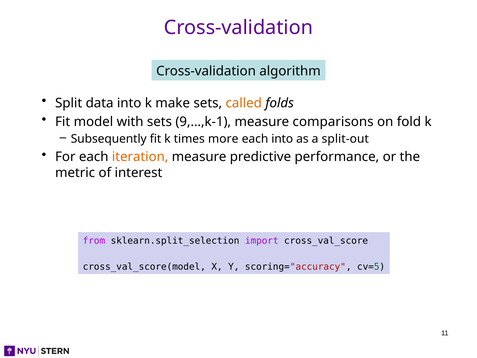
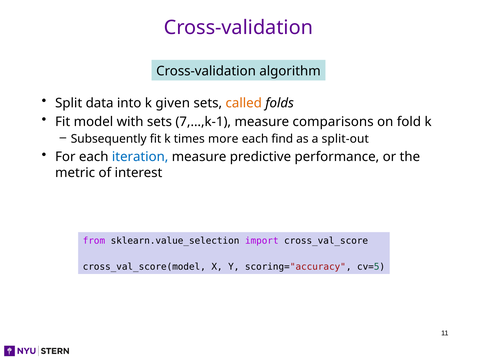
make: make -> given
9,…,k-1: 9,…,k-1 -> 7,…,k-1
each into: into -> find
iteration colour: orange -> blue
sklearn.split_selection: sklearn.split_selection -> sklearn.value_selection
